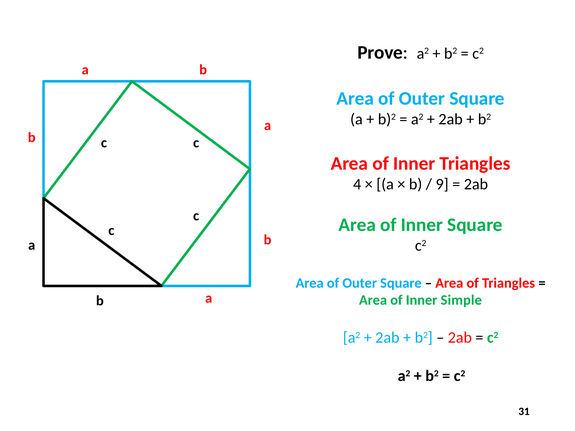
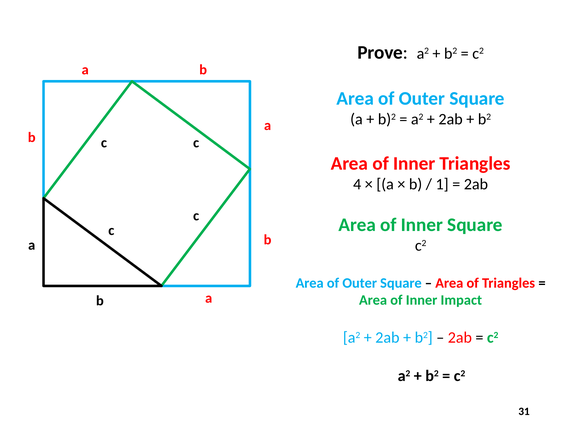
9: 9 -> 1
Simple: Simple -> Impact
